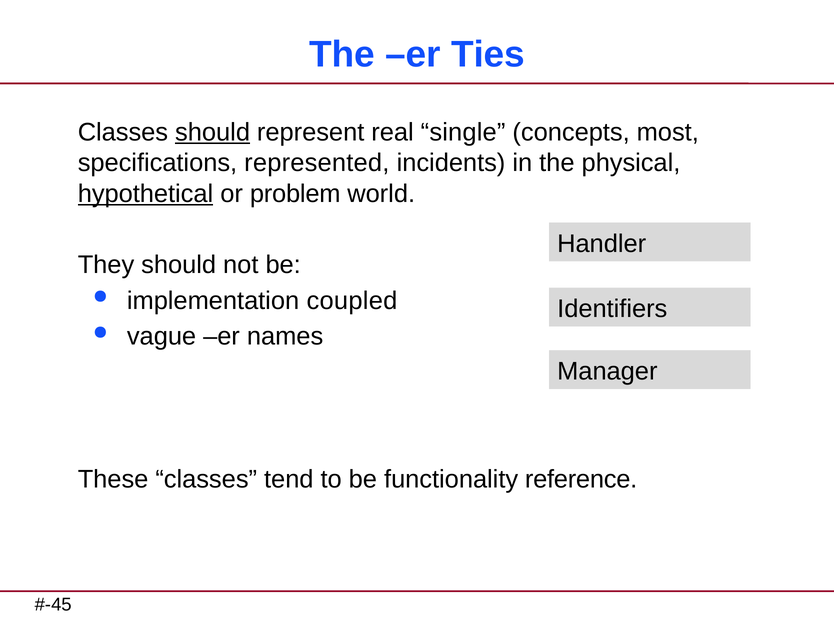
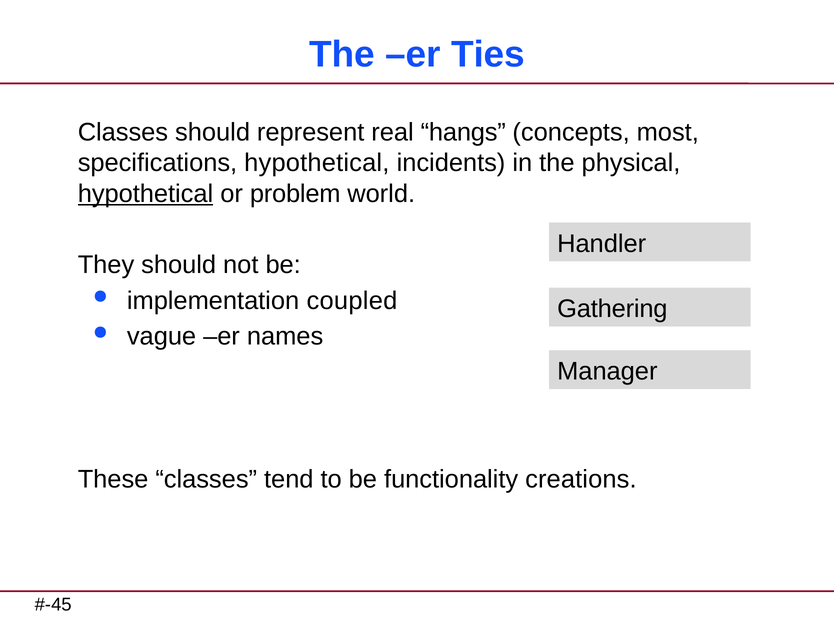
should at (213, 132) underline: present -> none
single: single -> hangs
specifications represented: represented -> hypothetical
Identifiers: Identifiers -> Gathering
reference: reference -> creations
